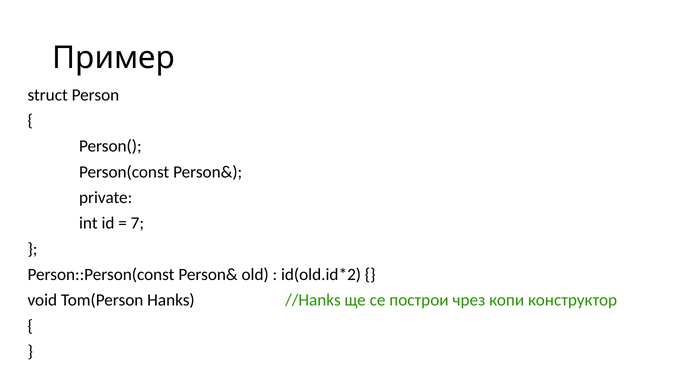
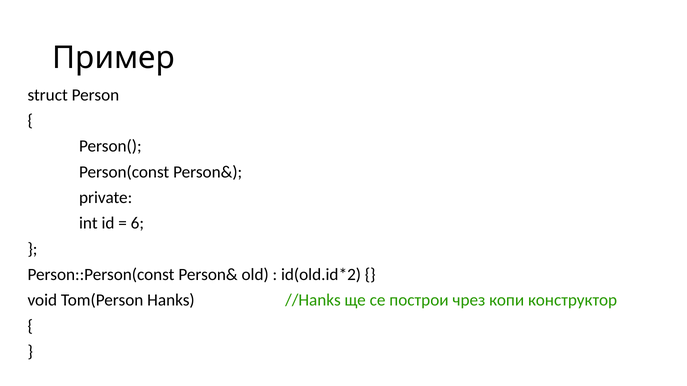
7: 7 -> 6
